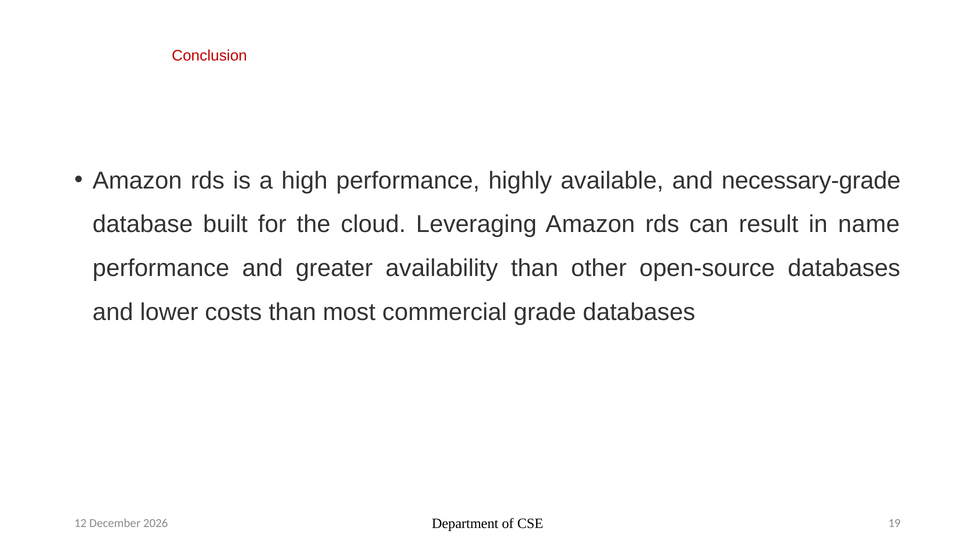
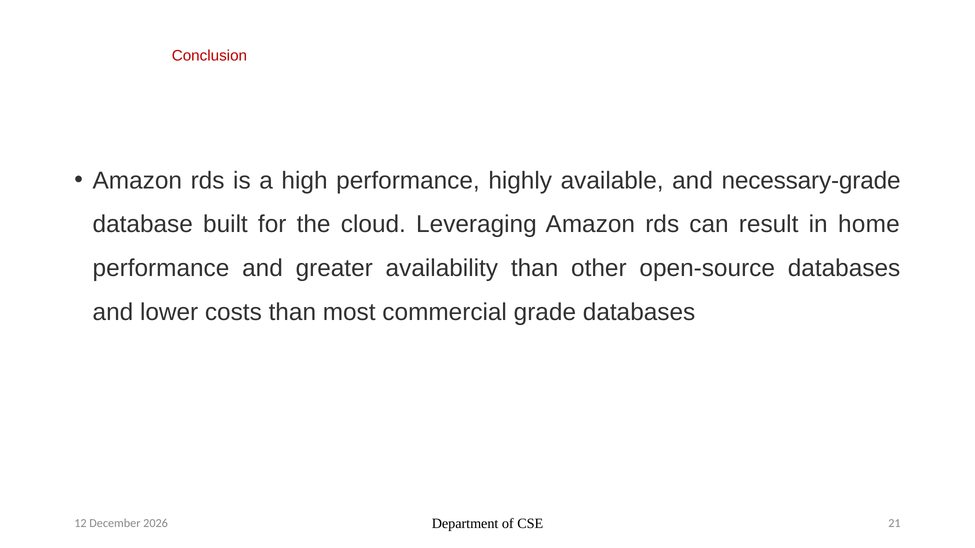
name: name -> home
19: 19 -> 21
